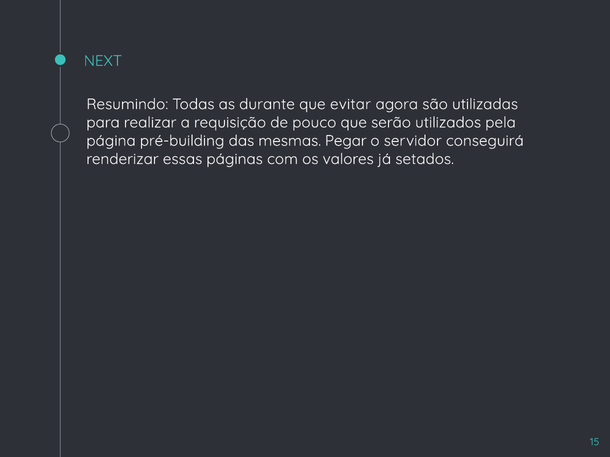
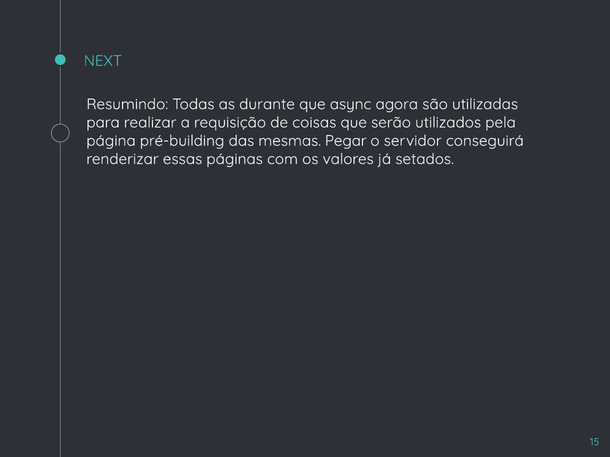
evitar: evitar -> async
pouco: pouco -> coisas
